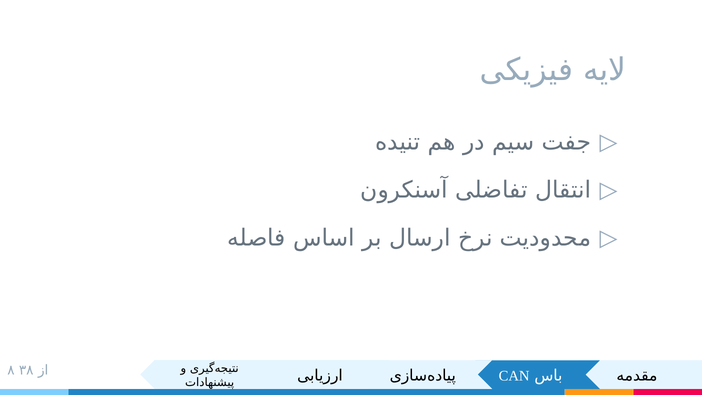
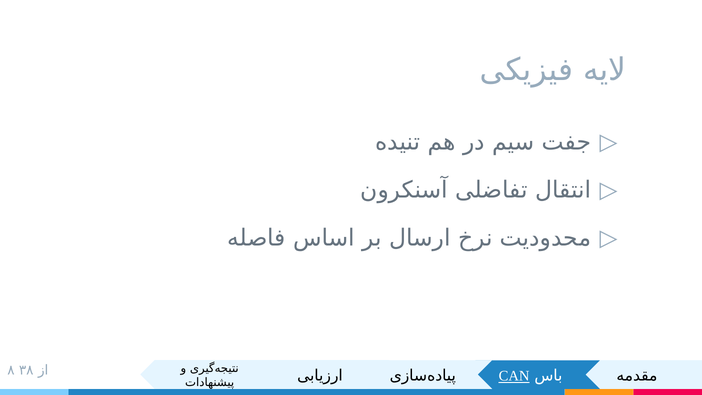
CAN underline: none -> present
